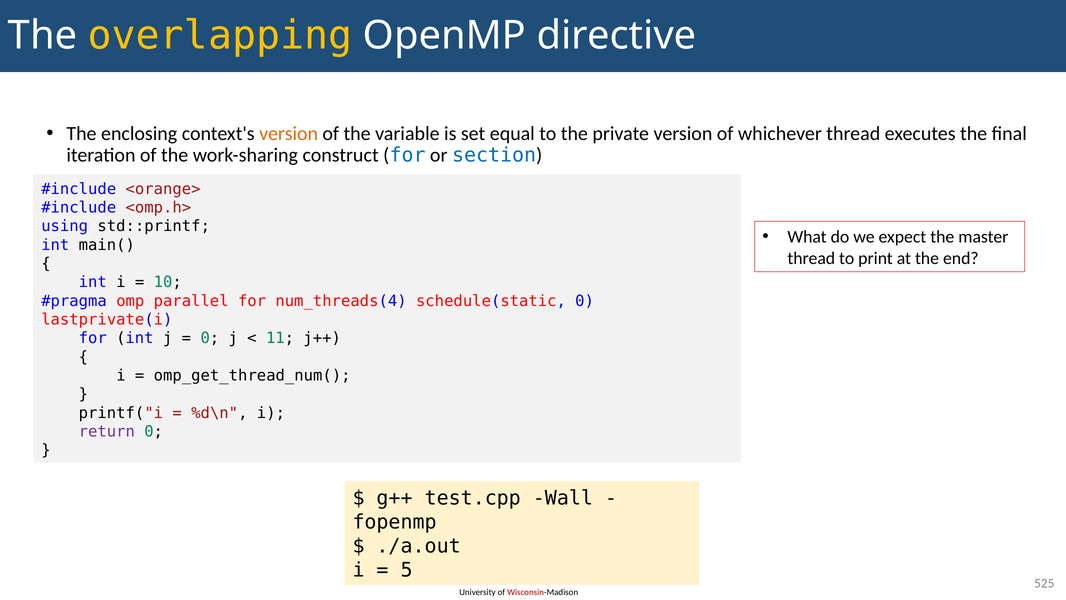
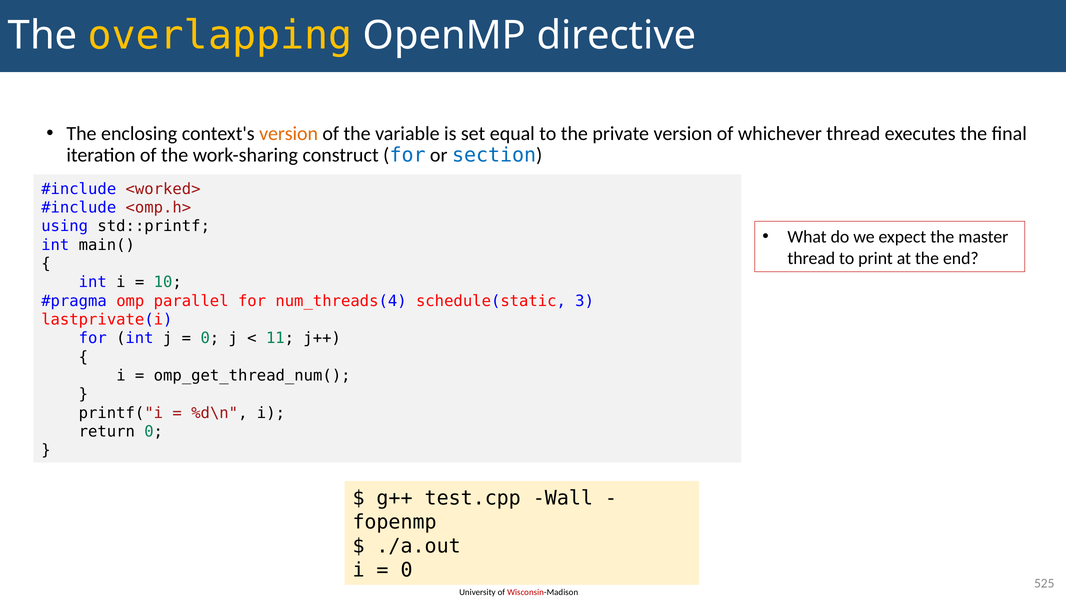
<orange>: <orange> -> <worked>
schedule(static 0: 0 -> 3
return colour: purple -> black
5 at (407, 570): 5 -> 0
